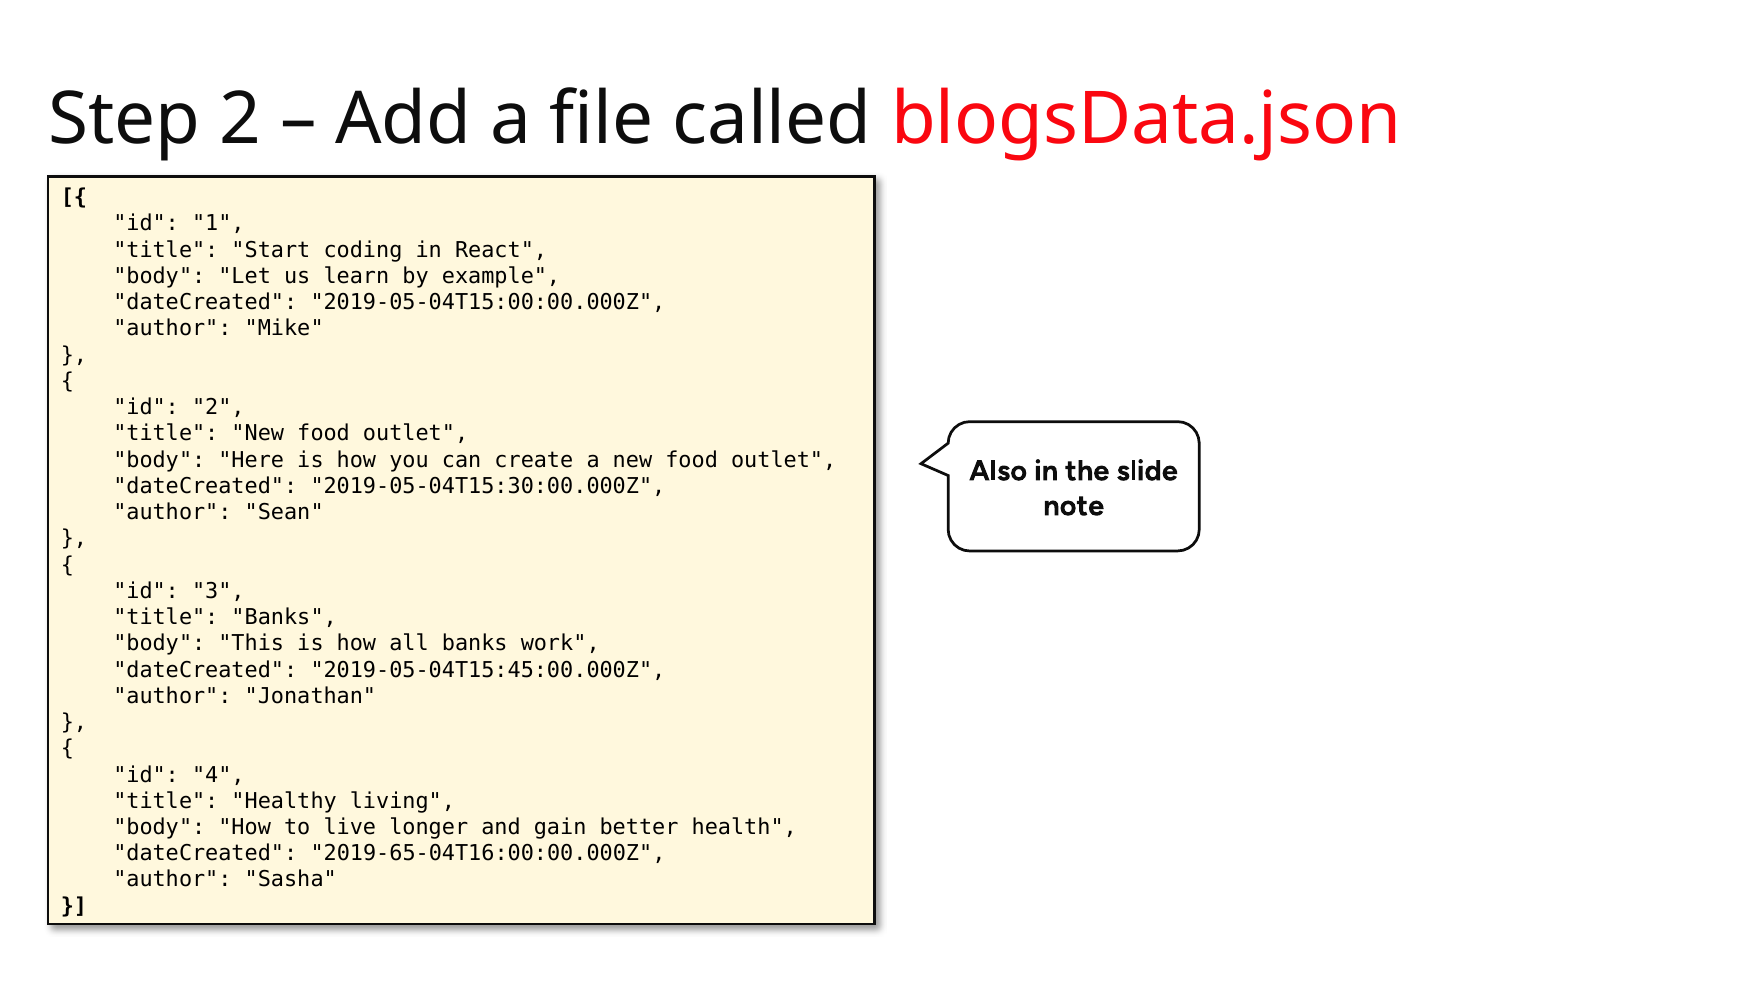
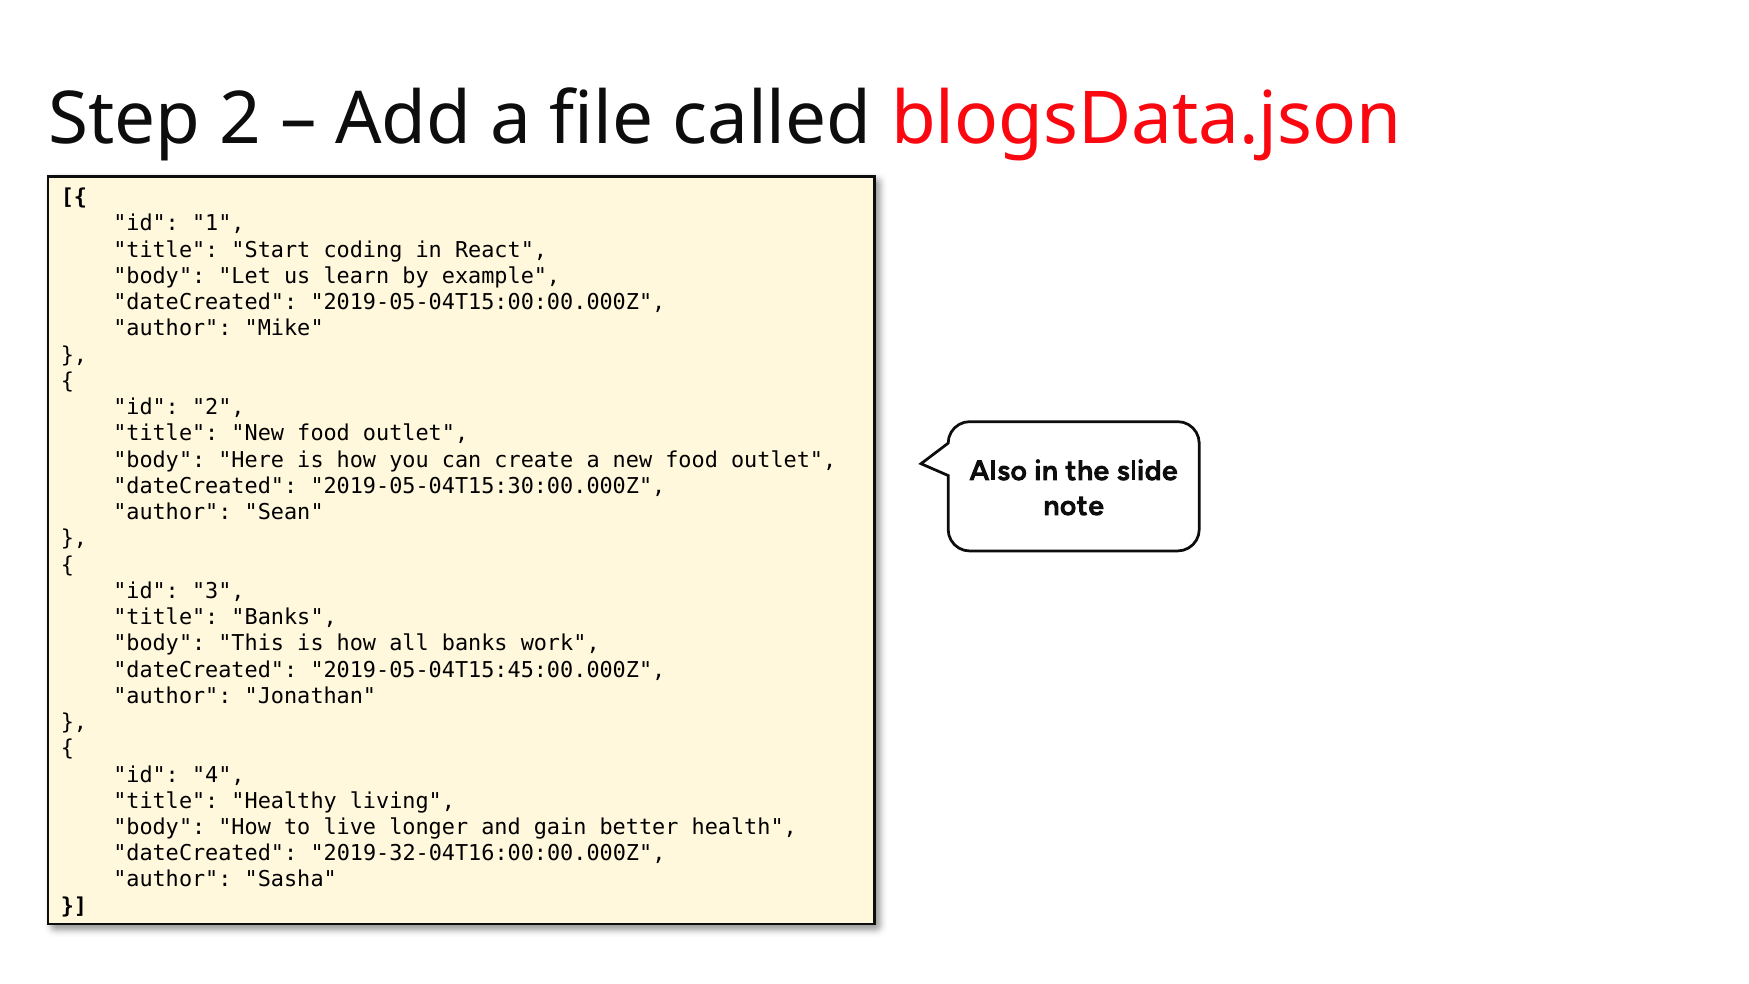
2019-65-04T16:00:00.000Z: 2019-65-04T16:00:00.000Z -> 2019-32-04T16:00:00.000Z
